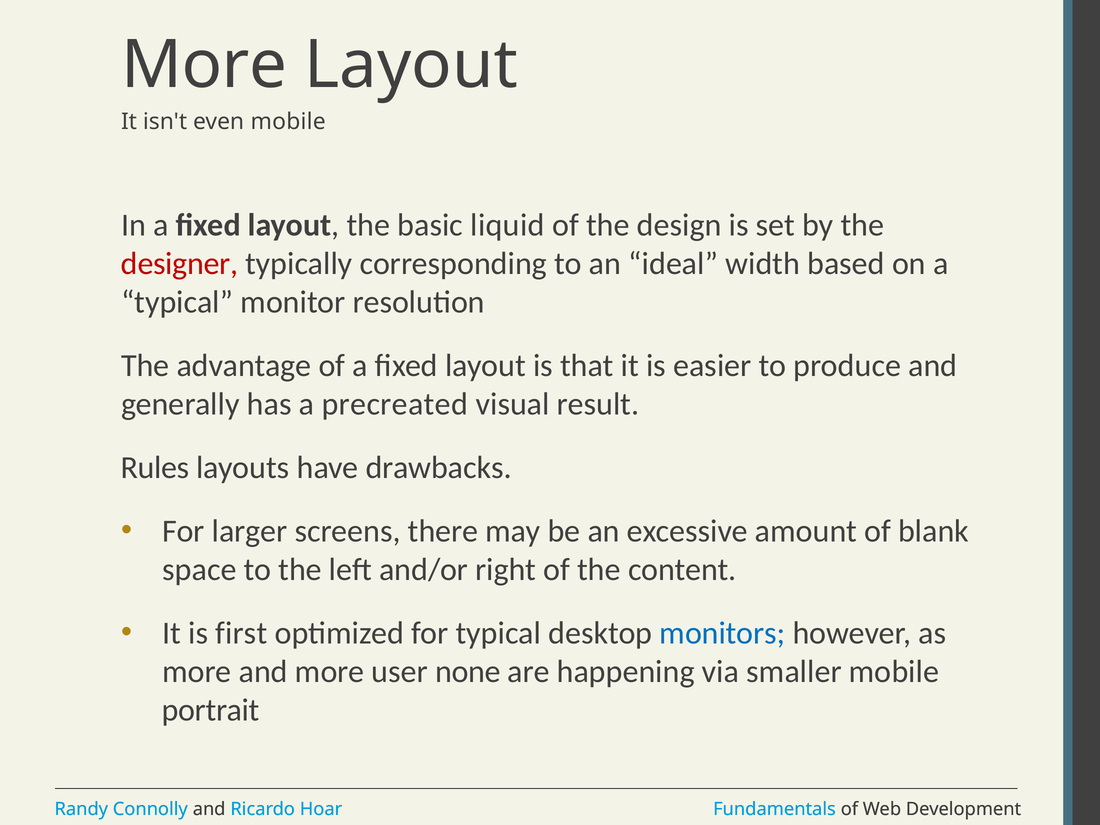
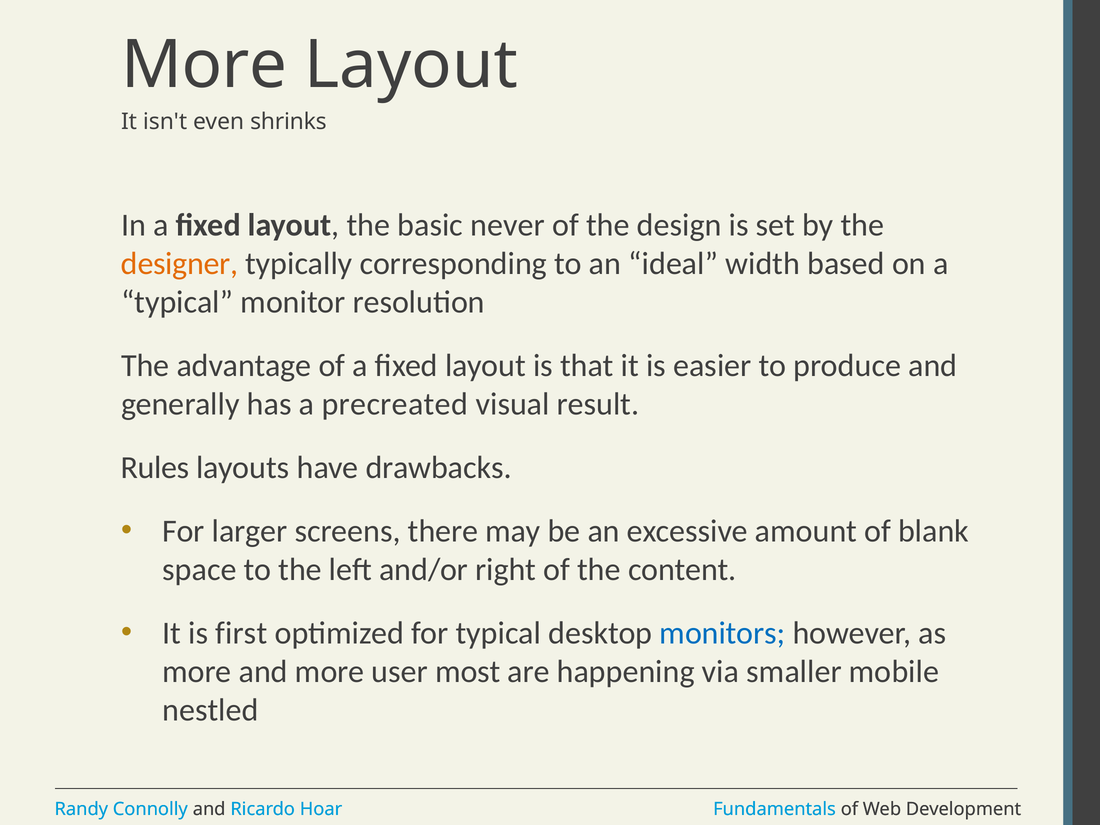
even mobile: mobile -> shrinks
liquid: liquid -> never
designer colour: red -> orange
none: none -> most
portrait: portrait -> nestled
